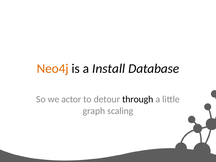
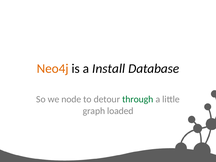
actor: actor -> node
through colour: black -> green
scaling: scaling -> loaded
